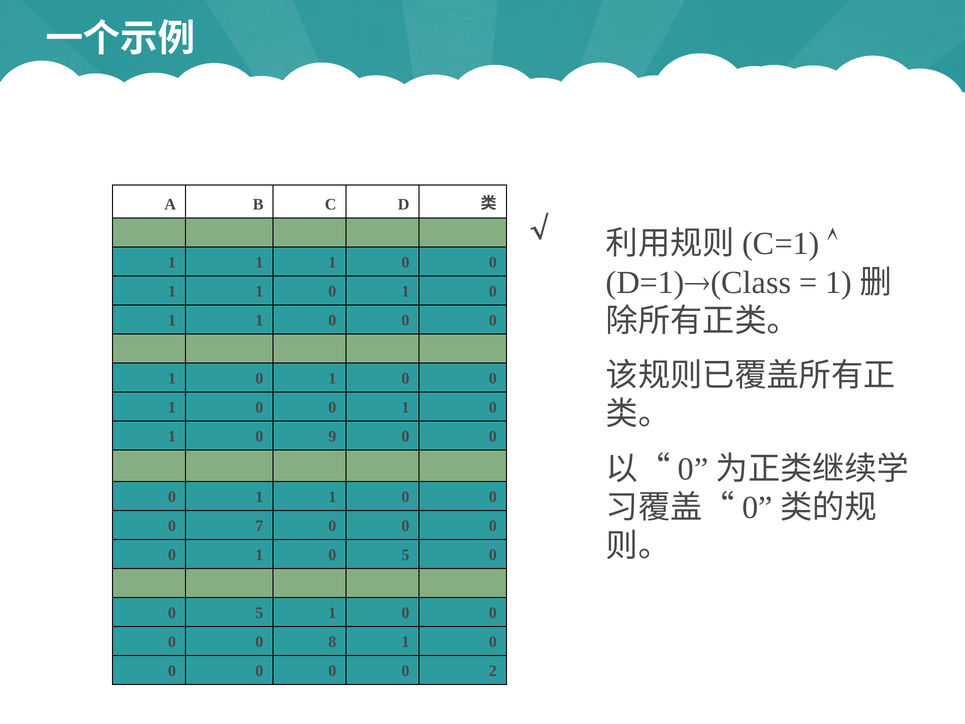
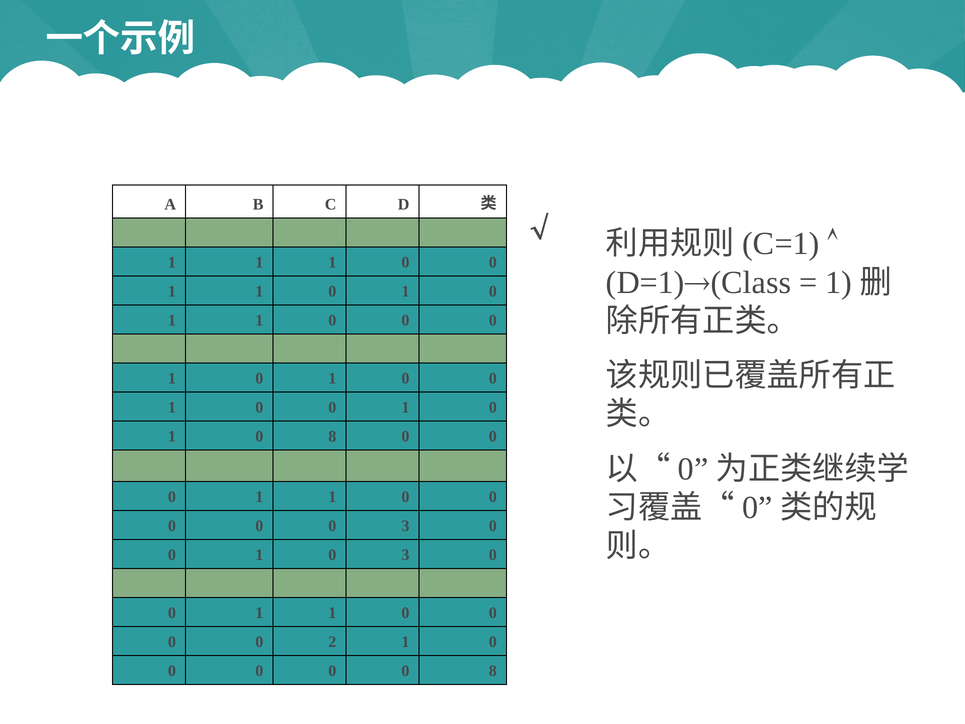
1 0 9: 9 -> 8
7 at (259, 526): 7 -> 0
0 at (405, 526): 0 -> 3
1 0 5: 5 -> 3
5 at (259, 613): 5 -> 1
8: 8 -> 2
0 0 2: 2 -> 8
